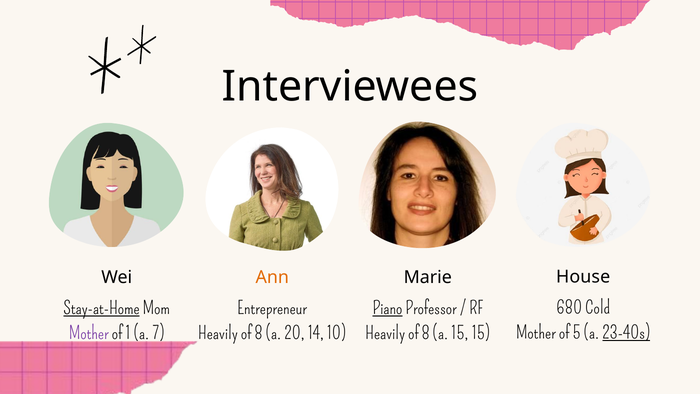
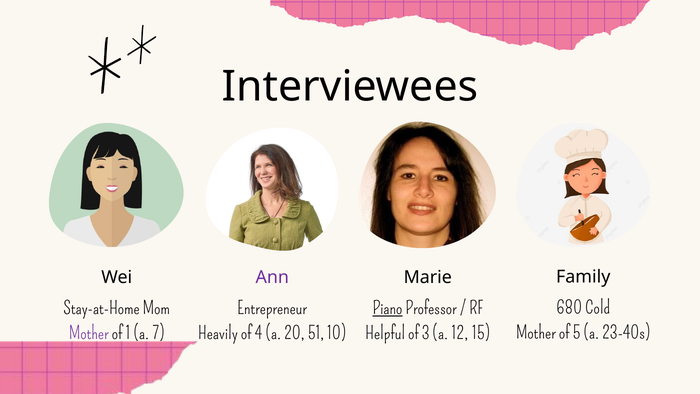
House: House -> Family
Ann colour: orange -> purple
Stay-at-Home underline: present -> none
23-40s underline: present -> none
8 at (259, 333): 8 -> 4
14: 14 -> 51
Heavily at (385, 333): Heavily -> Helpful
8 at (426, 333): 8 -> 3
a 15: 15 -> 12
